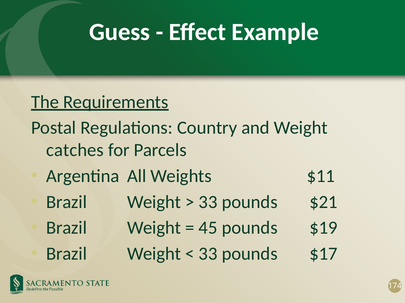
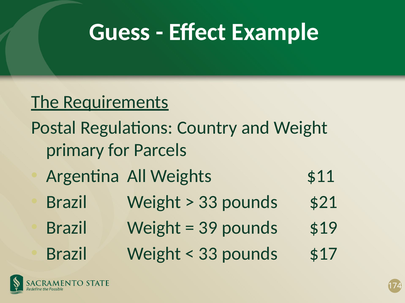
catches: catches -> primary
45: 45 -> 39
